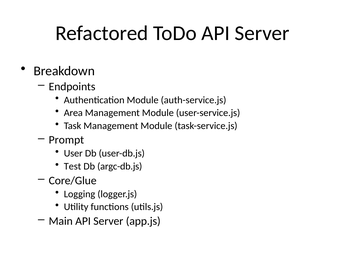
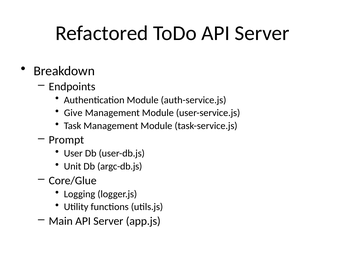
Area: Area -> Give
Test: Test -> Unit
